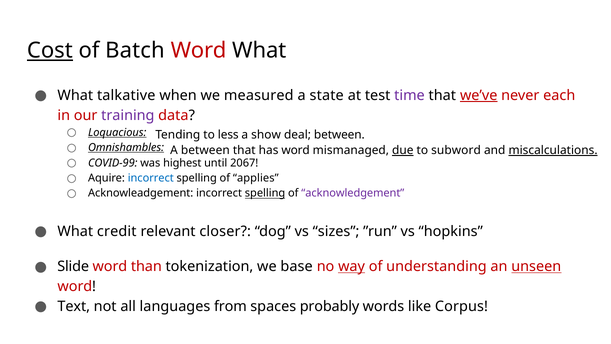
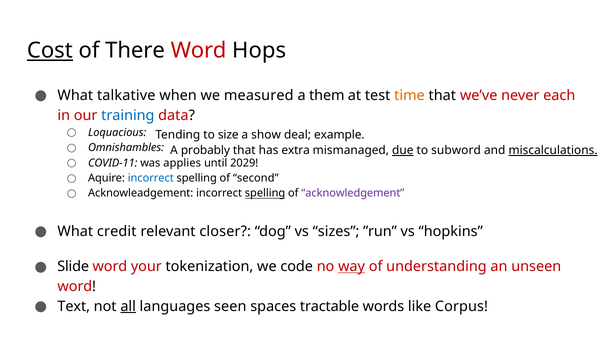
Batch: Batch -> There
Word What: What -> Hops
state: state -> them
time colour: purple -> orange
we’ve underline: present -> none
training colour: purple -> blue
Loquacious underline: present -> none
less: less -> size
deal between: between -> example
Omnishambles underline: present -> none
A between: between -> probably
has word: word -> extra
COVID-99: COVID-99 -> COVID-11
highest: highest -> applies
2067: 2067 -> 2029
applies: applies -> second
than: than -> your
base: base -> code
unseen underline: present -> none
all underline: none -> present
from: from -> seen
probably: probably -> tractable
